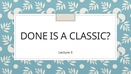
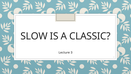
DONE: DONE -> SLOW
